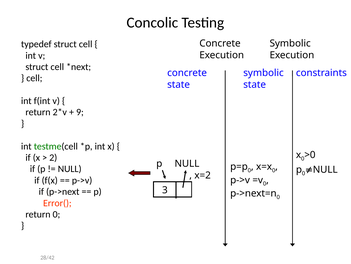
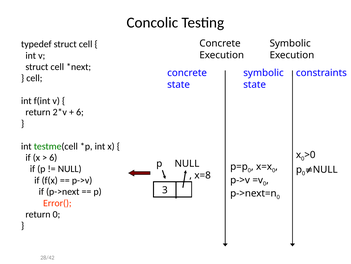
9 at (80, 112): 9 -> 6
2 at (53, 157): 2 -> 6
x=2: x=2 -> x=8
